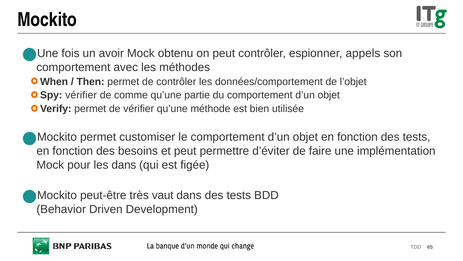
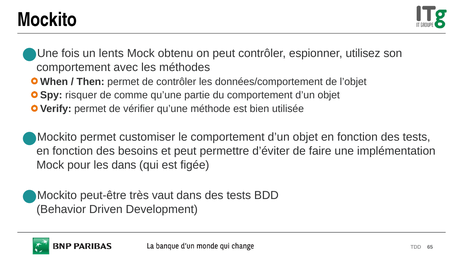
avoir: avoir -> lents
appels: appels -> utilisez
Spy vérifier: vérifier -> risquer
